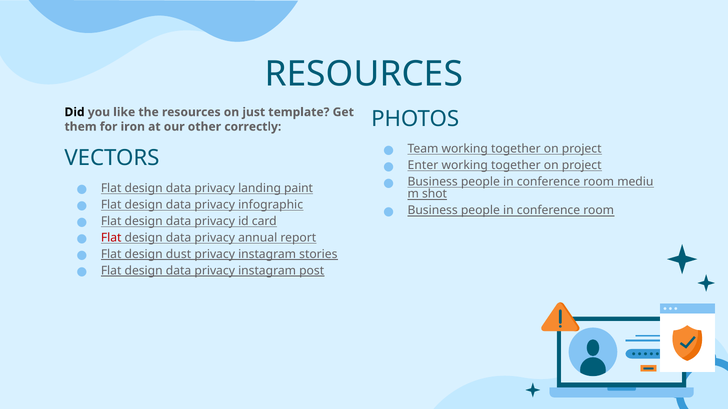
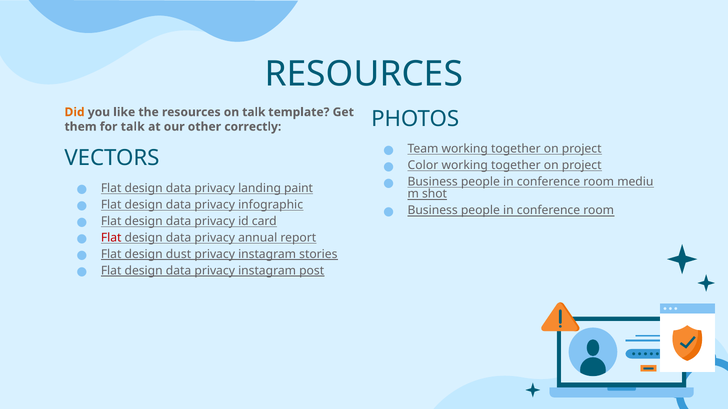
Did colour: black -> orange
on just: just -> talk
for iron: iron -> talk
Enter: Enter -> Color
